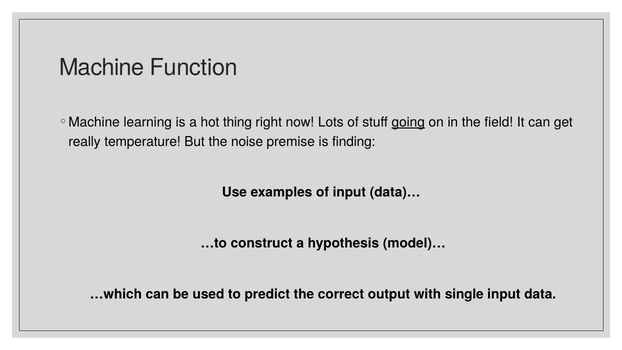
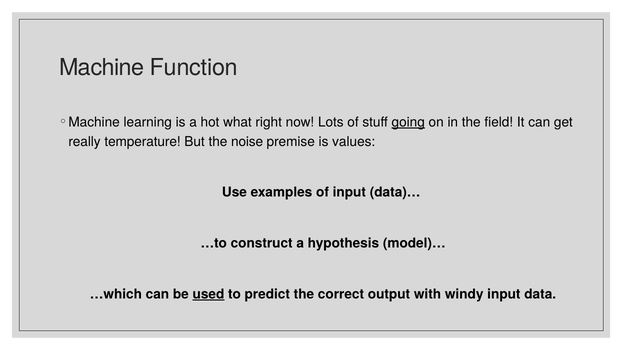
thing: thing -> what
finding: finding -> values
used underline: none -> present
single: single -> windy
